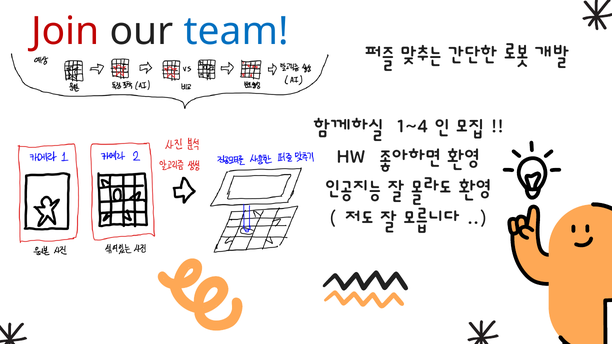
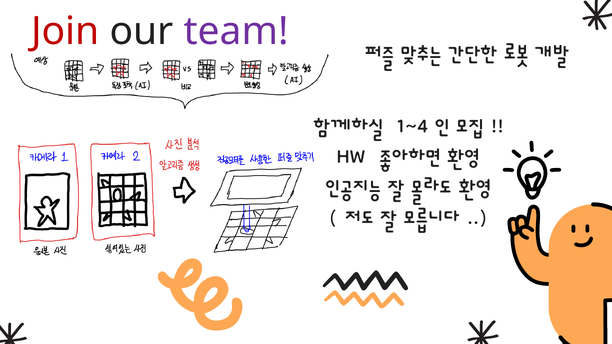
team colour: blue -> purple
